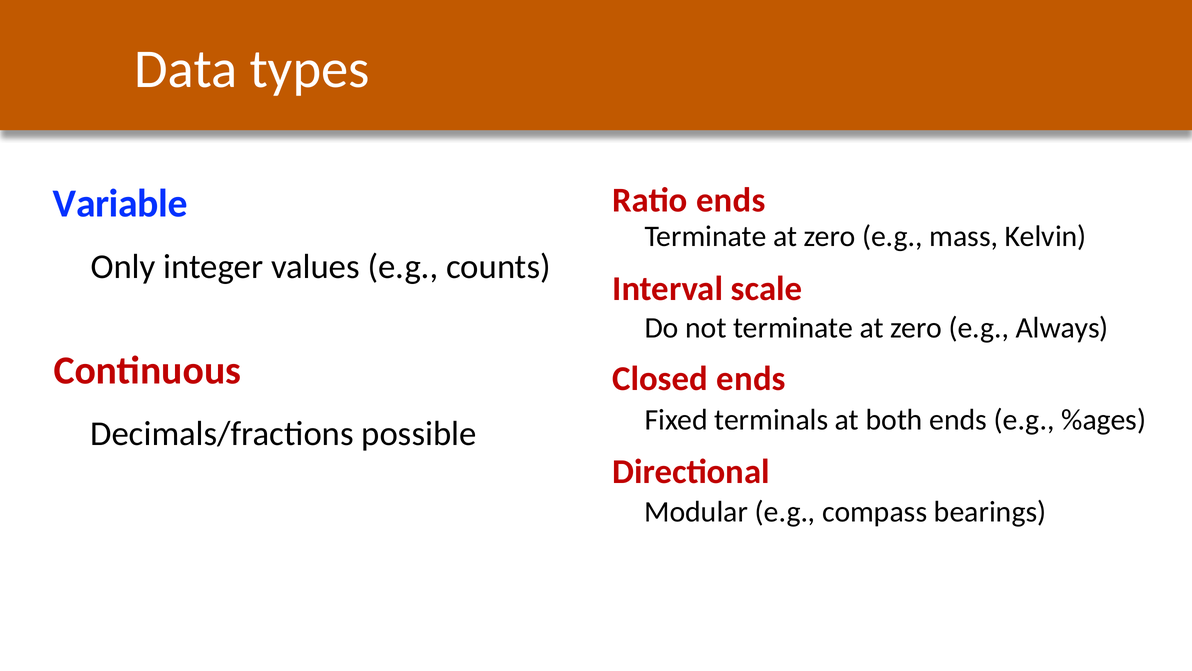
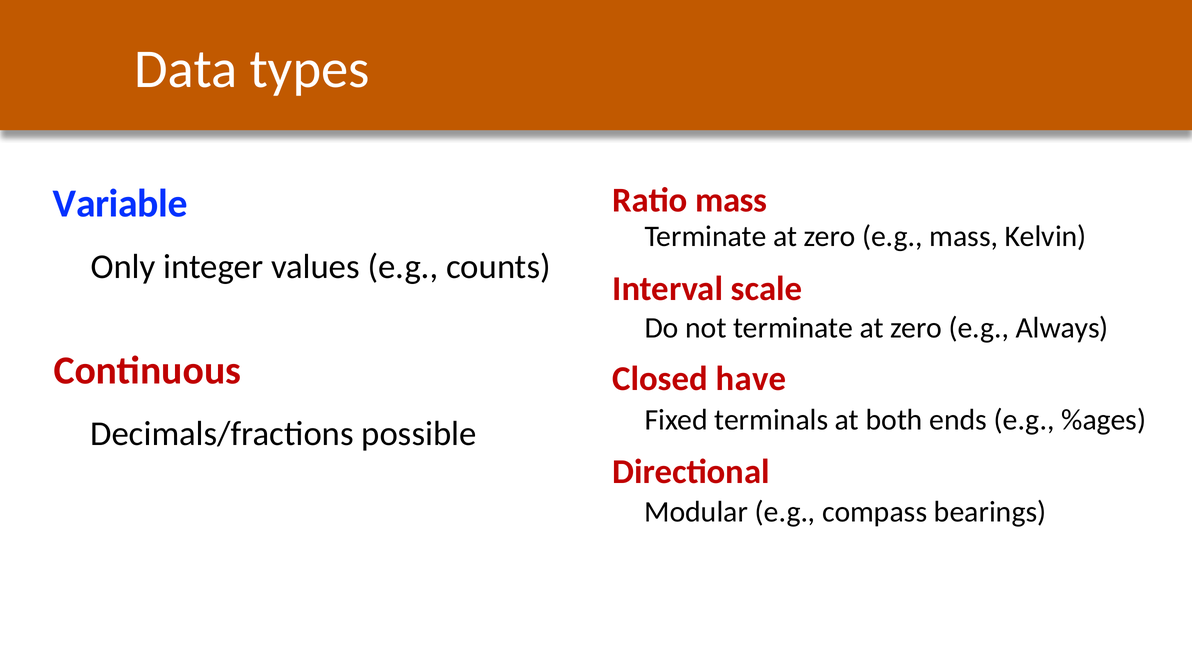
Ratio ends: ends -> mass
Closed ends: ends -> have
